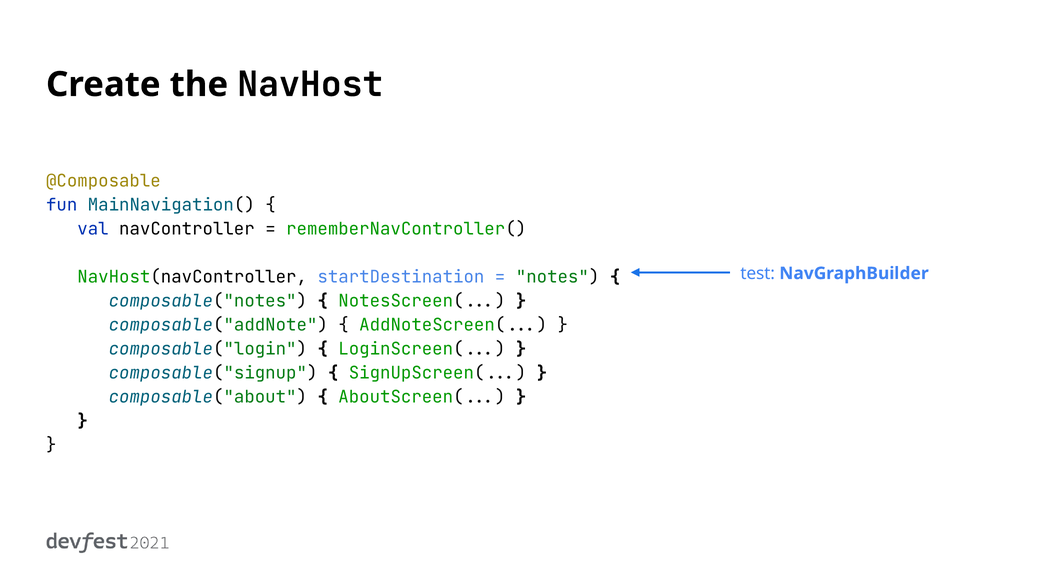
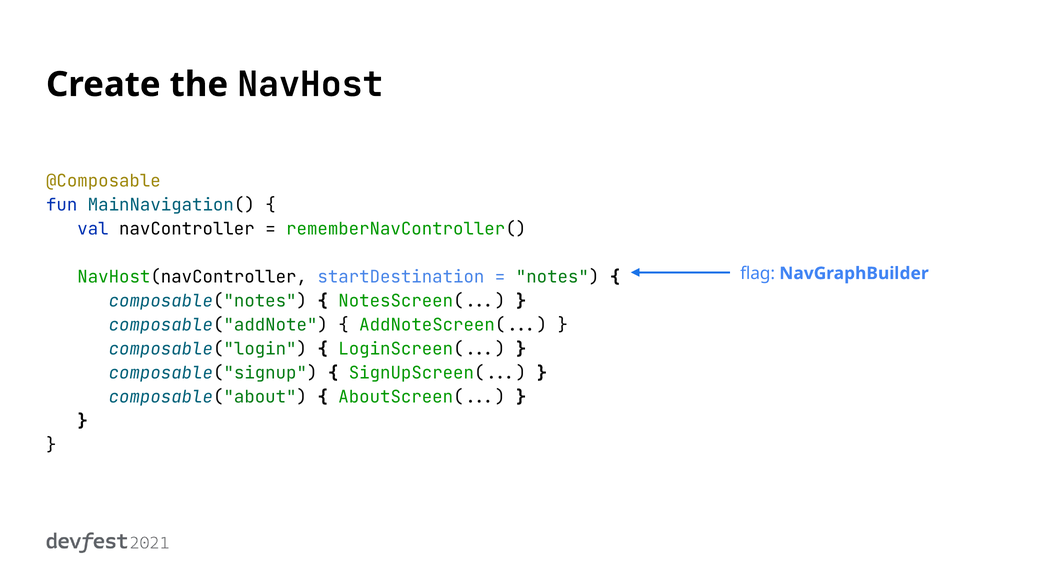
test: test -> flag
